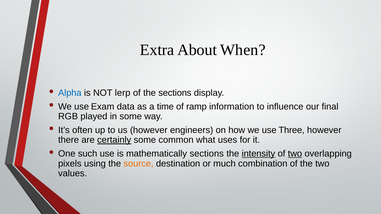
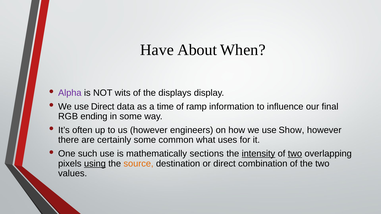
Extra: Extra -> Have
Alpha colour: blue -> purple
lerp: lerp -> wits
the sections: sections -> displays
use Exam: Exam -> Direct
played: played -> ending
Three: Three -> Show
certainly underline: present -> none
using underline: none -> present
or much: much -> direct
